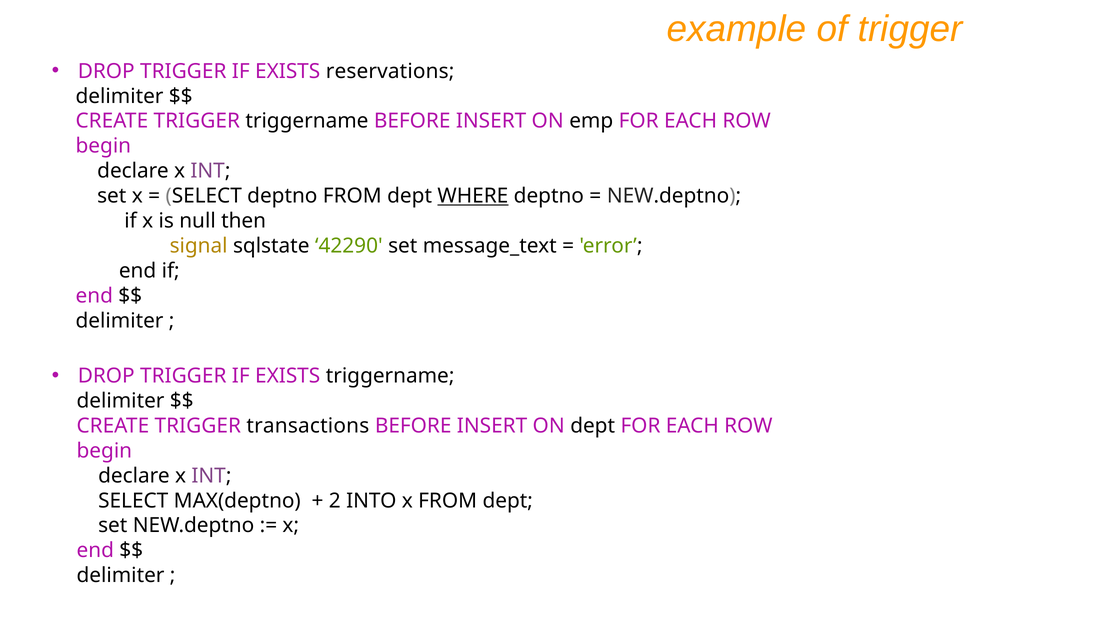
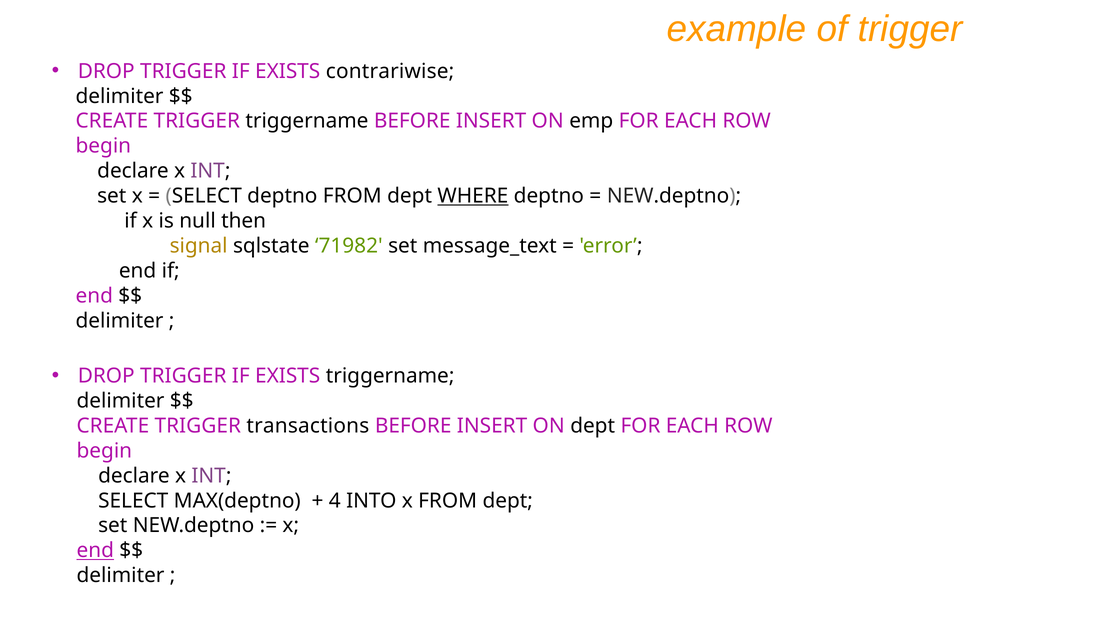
reservations: reservations -> contrariwise
42290: 42290 -> 71982
2: 2 -> 4
end at (95, 551) underline: none -> present
